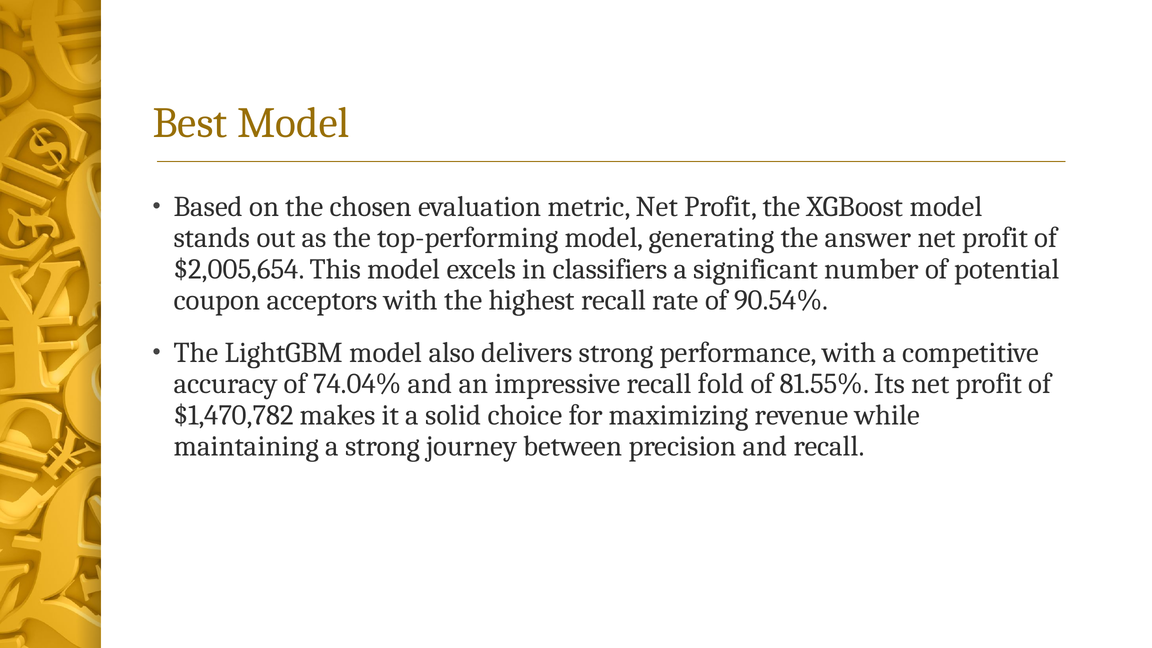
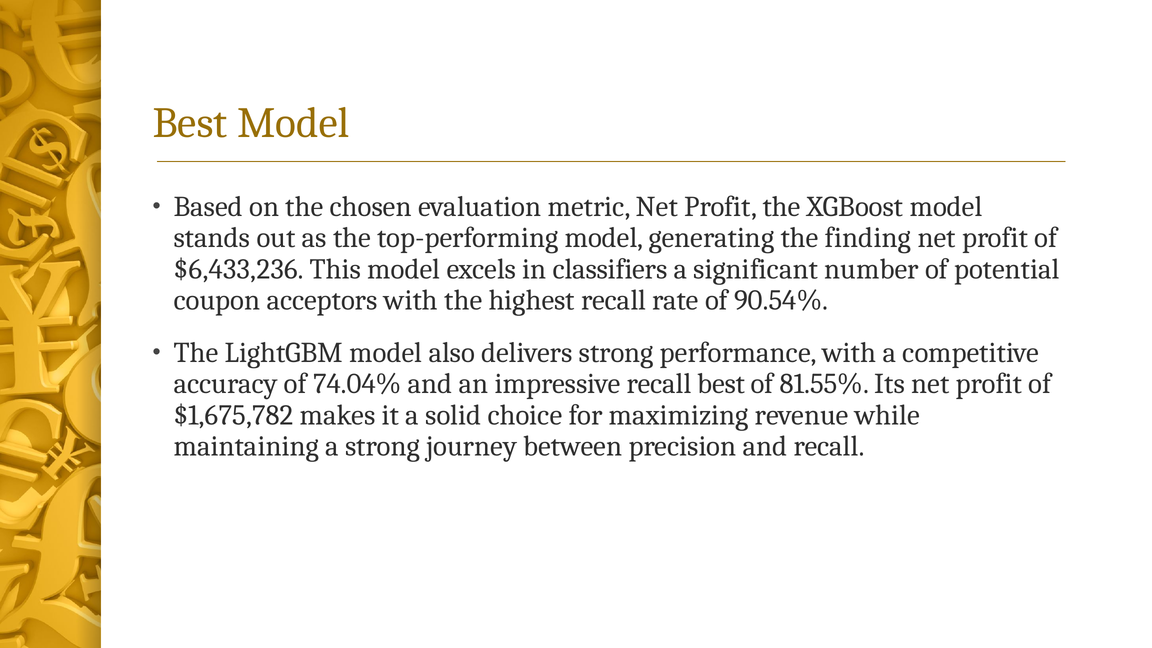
answer: answer -> finding
$2,005,654: $2,005,654 -> $6,433,236
recall fold: fold -> best
$1,470,782: $1,470,782 -> $1,675,782
